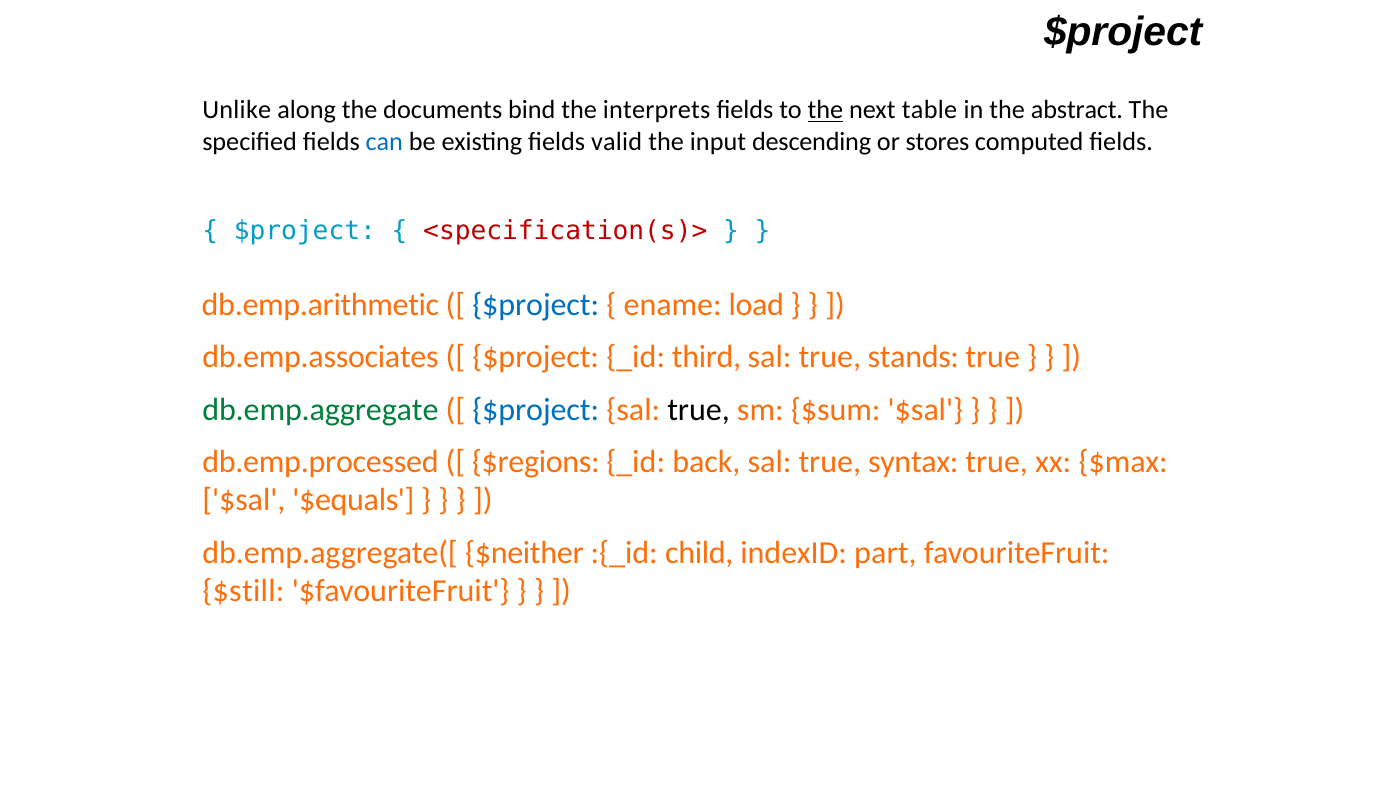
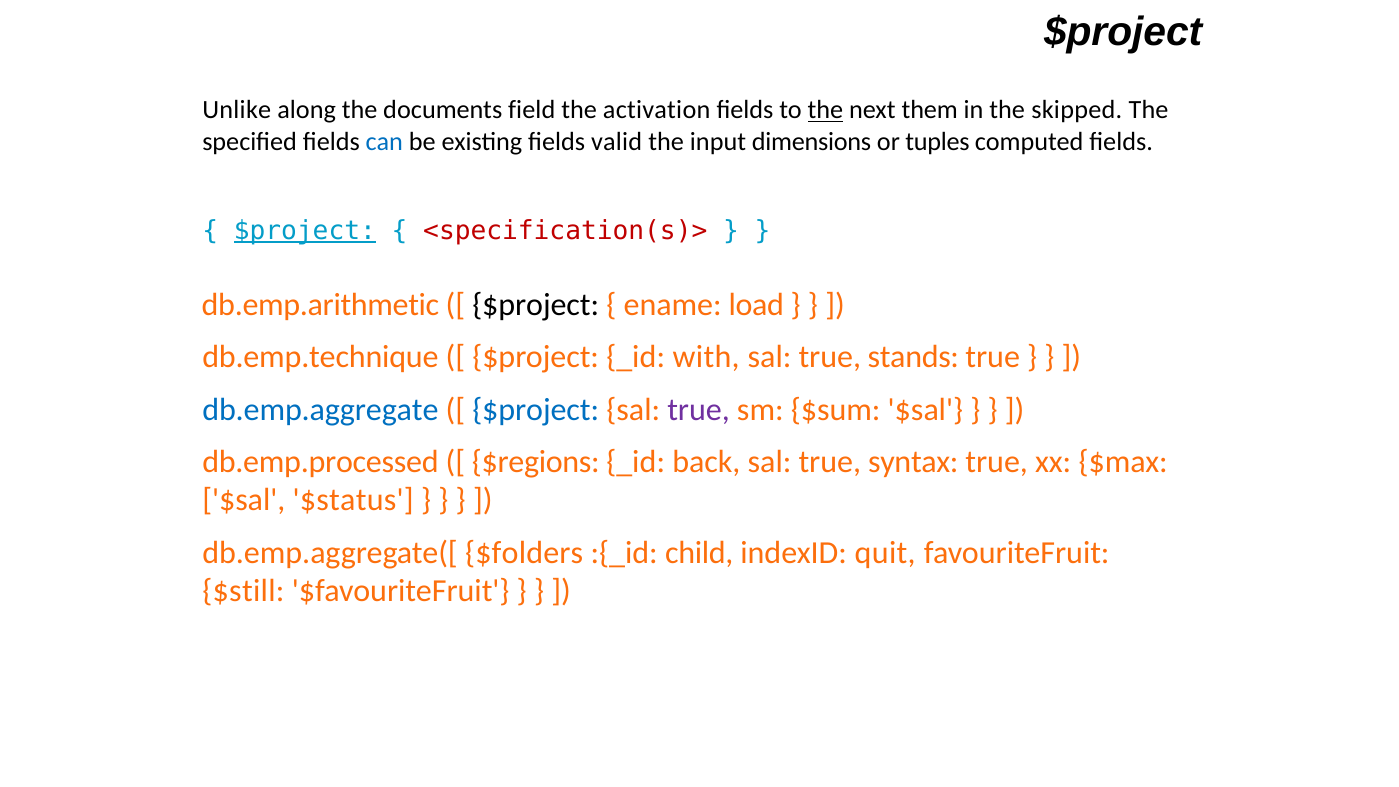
bind: bind -> field
interprets: interprets -> activation
table: table -> them
abstract: abstract -> skipped
descending: descending -> dimensions
stores: stores -> tuples
$project at (305, 231) underline: none -> present
$project at (536, 305) colour: blue -> black
db.emp.associates: db.emp.associates -> db.emp.technique
third: third -> with
db.emp.aggregate colour: green -> blue
true at (699, 409) colour: black -> purple
$equals: $equals -> $status
$neither: $neither -> $folders
part: part -> quit
